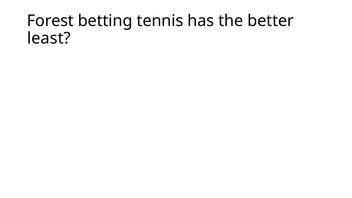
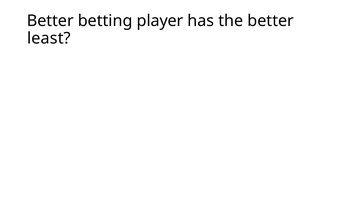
Forest at (50, 21): Forest -> Better
tennis: tennis -> player
